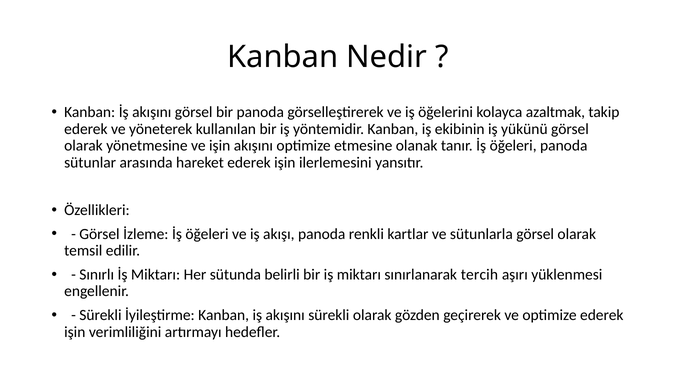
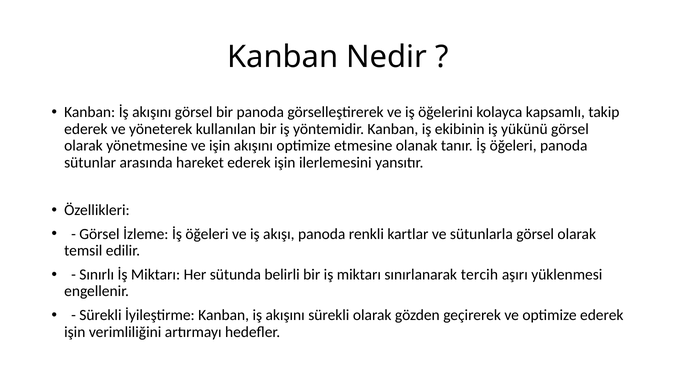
azaltmak: azaltmak -> kapsamlı
